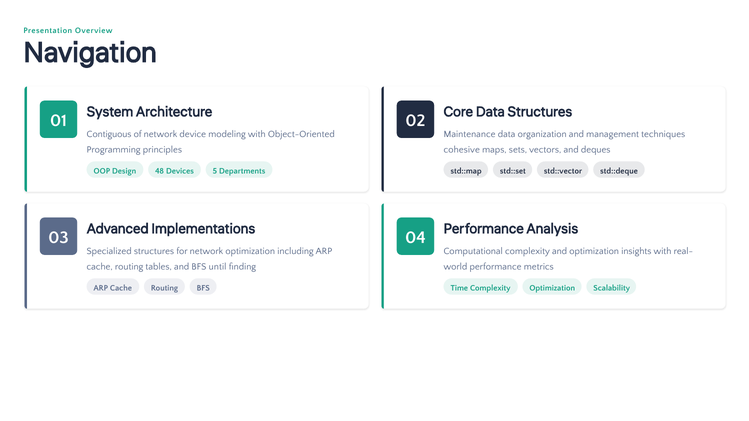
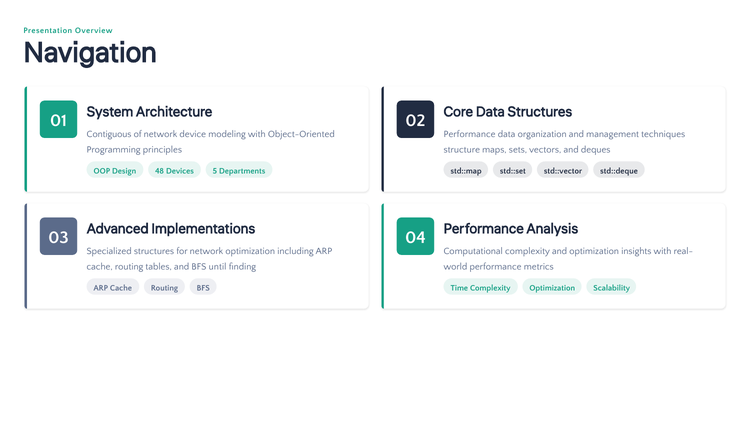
Maintenance at (470, 134): Maintenance -> Performance
cohesive: cohesive -> structure
